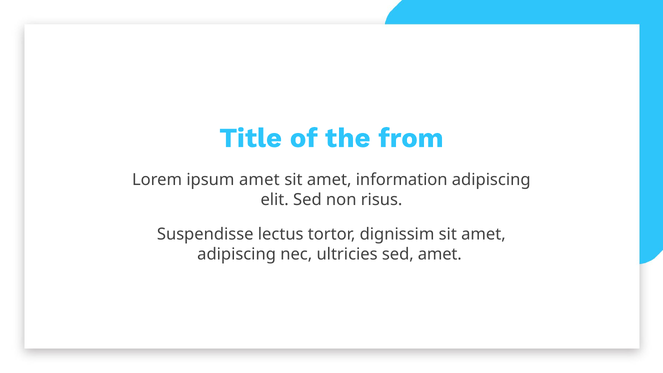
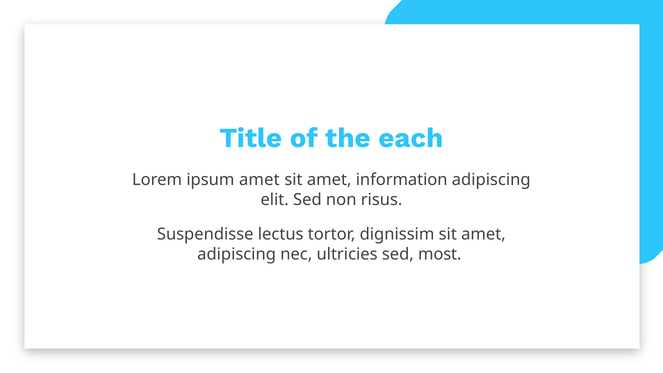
from: from -> each
sed amet: amet -> most
